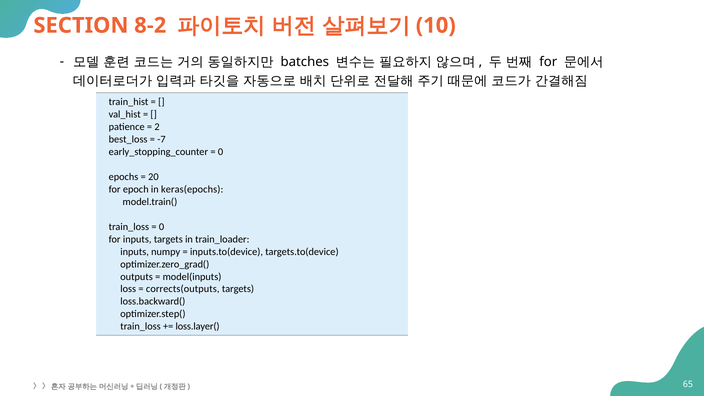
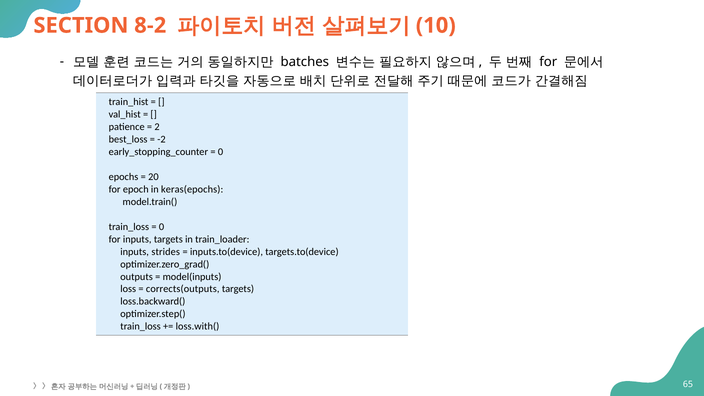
-7: -7 -> -2
numpy: numpy -> strides
loss.layer(: loss.layer( -> loss.with(
